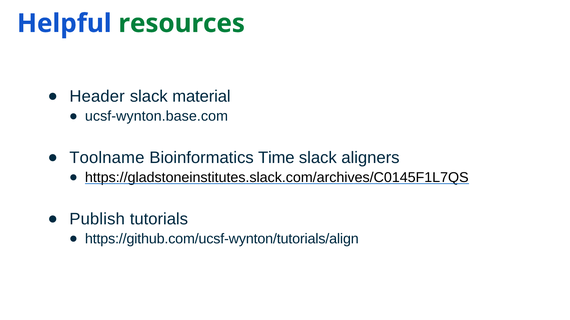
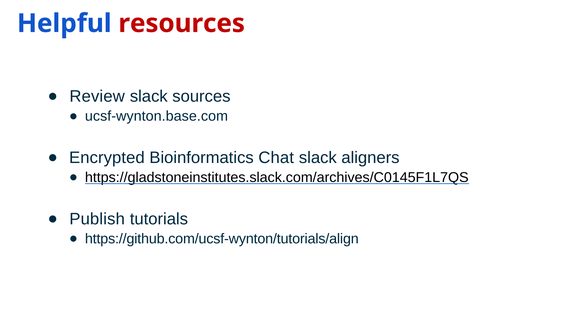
resources colour: green -> red
Header: Header -> Review
material: material -> sources
Toolname: Toolname -> Encrypted
Time: Time -> Chat
